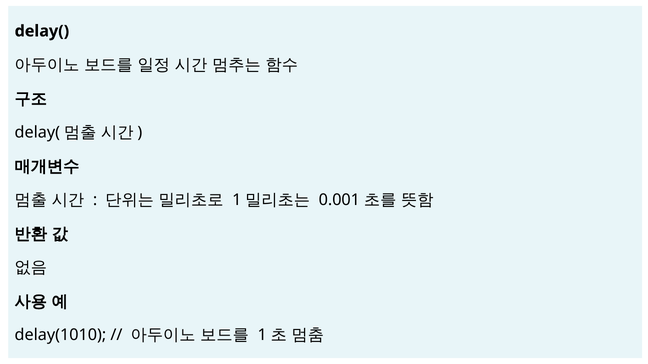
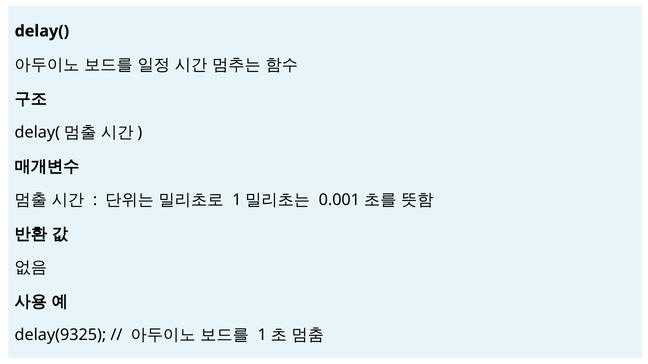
delay(1010: delay(1010 -> delay(9325
